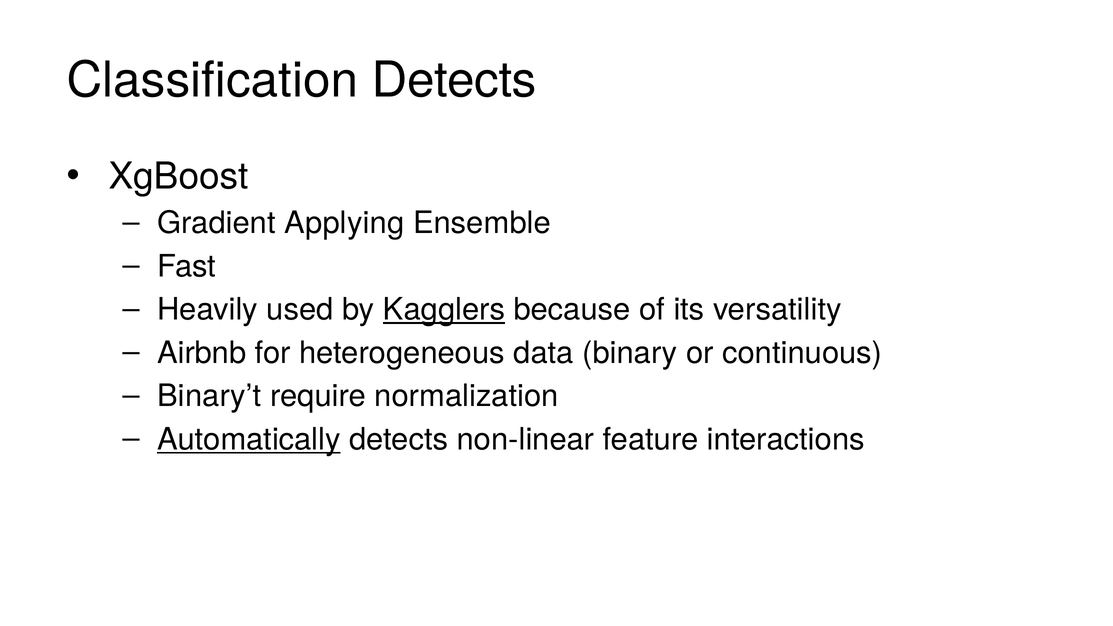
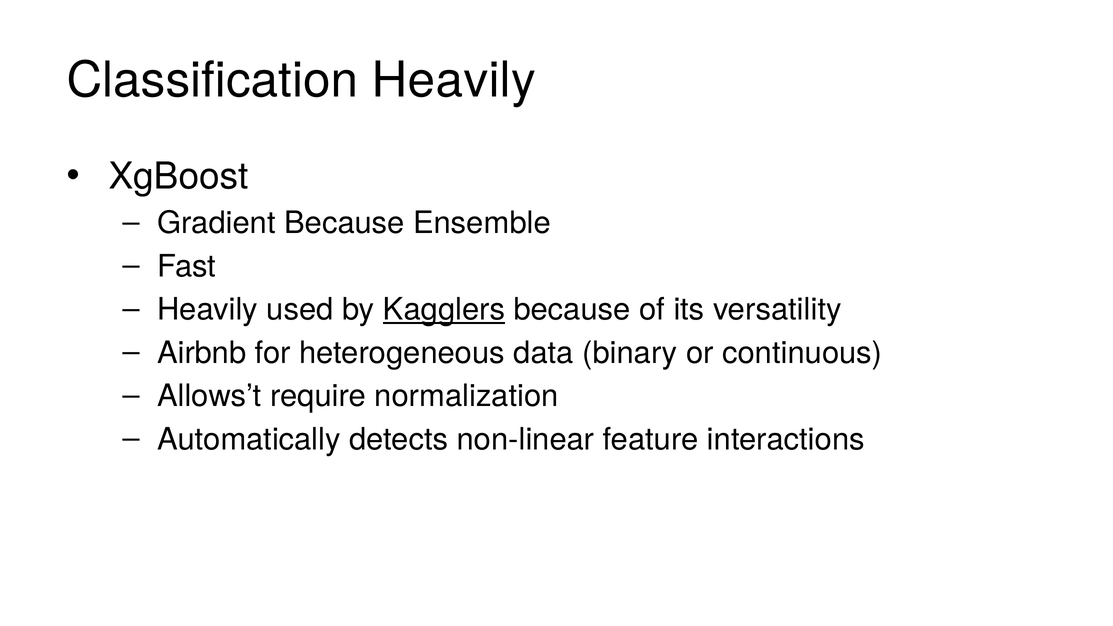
Classification Detects: Detects -> Heavily
Gradient Applying: Applying -> Because
Binary’t: Binary’t -> Allows’t
Automatically underline: present -> none
